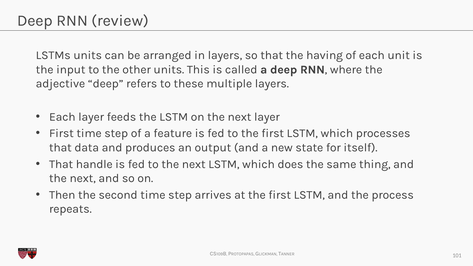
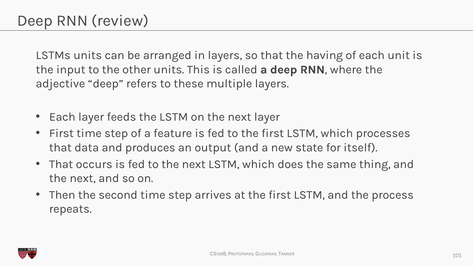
handle: handle -> occurs
